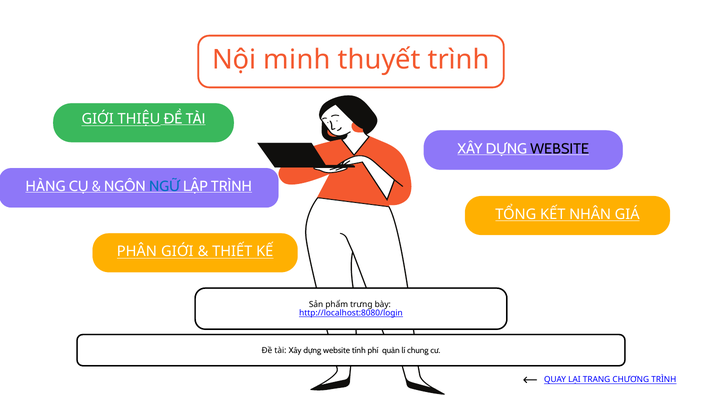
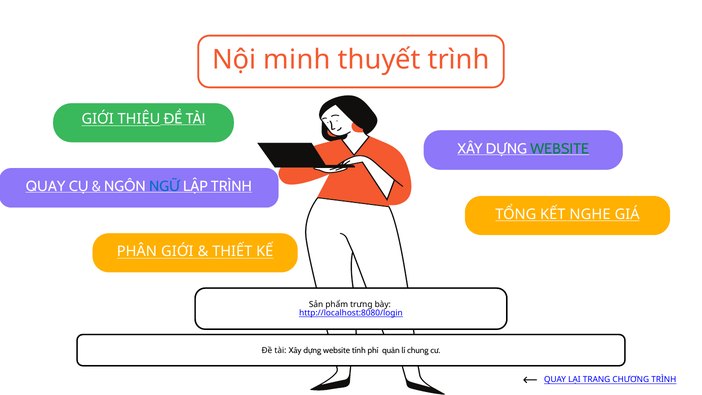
WEBSITE at (560, 149) colour: black -> green
HÀNG at (46, 186): HÀNG -> QUAY
NHÂN: NHÂN -> NGHE
